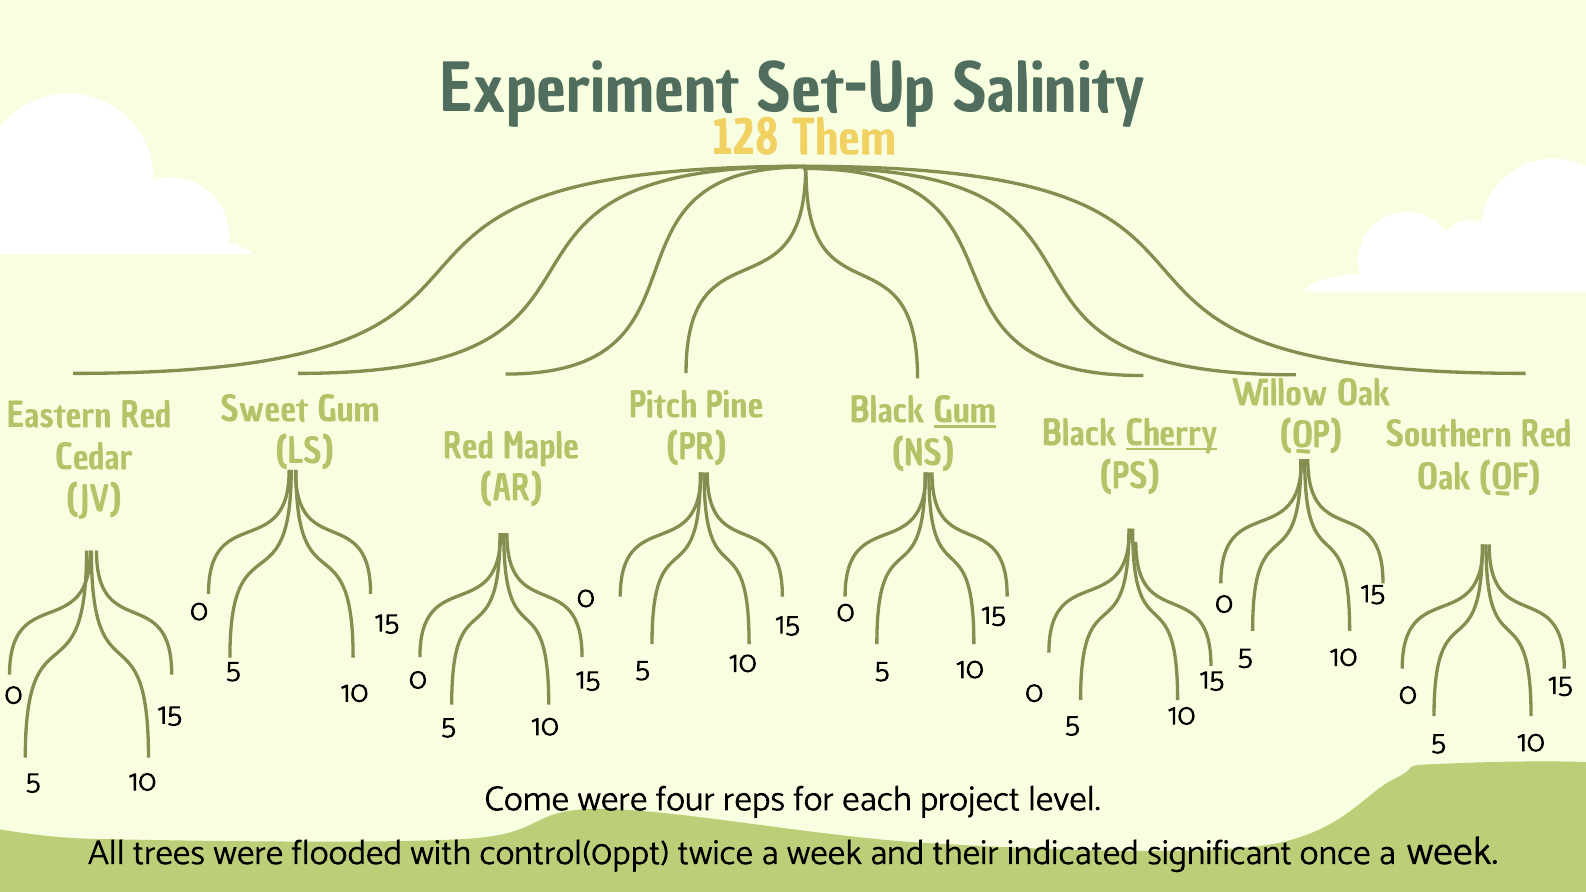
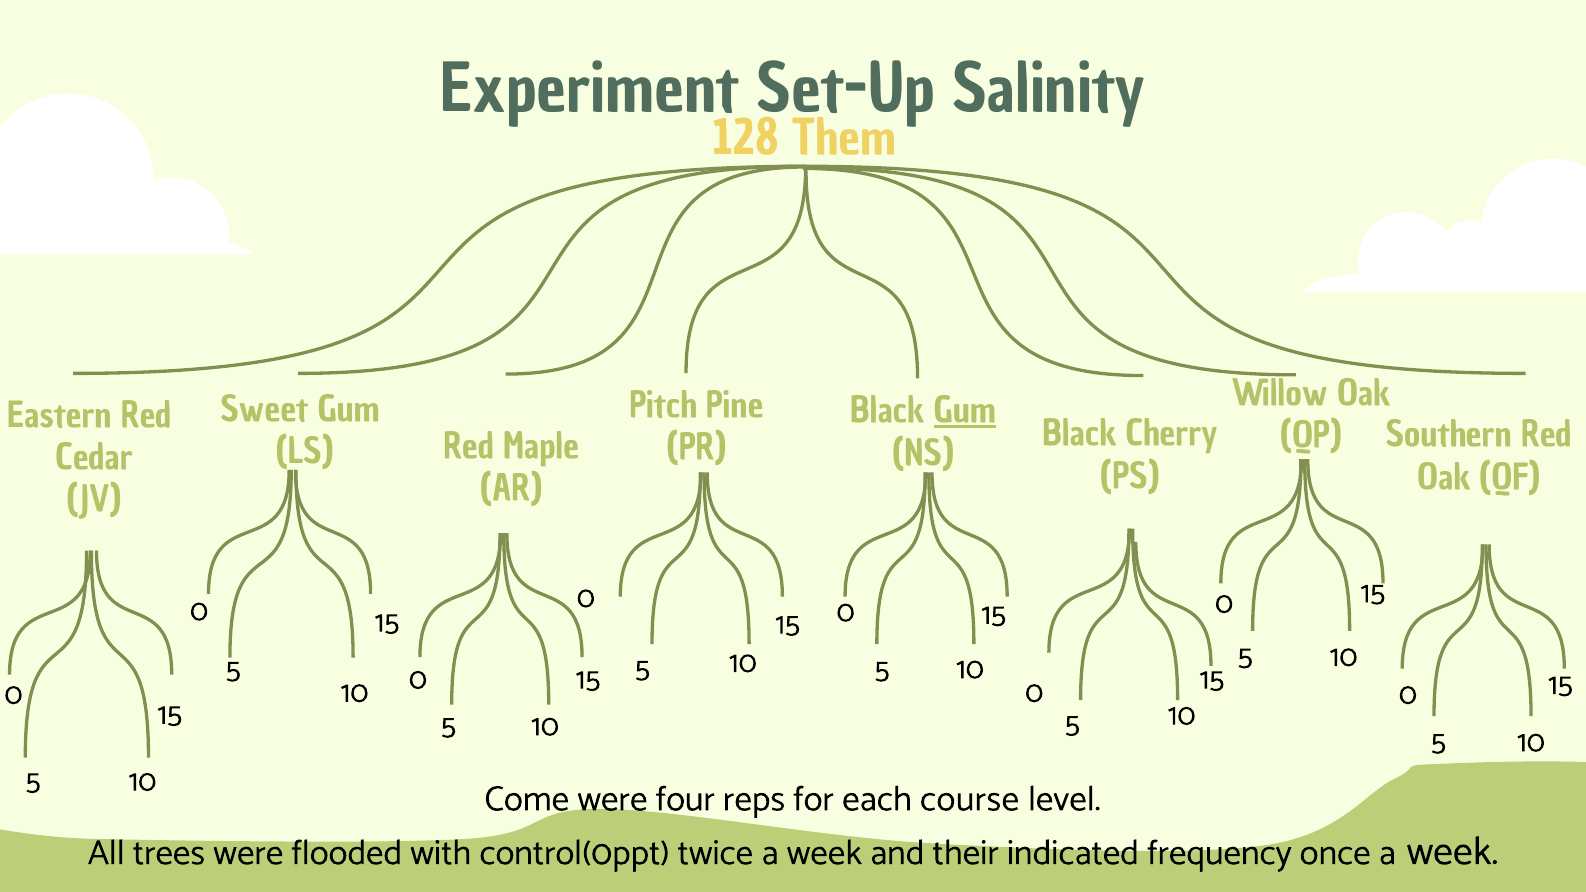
Cherry underline: present -> none
project: project -> course
significant: significant -> frequency
